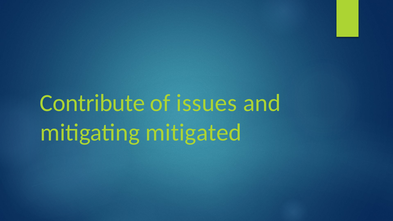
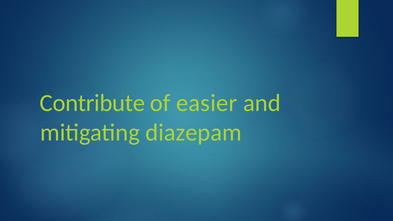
issues: issues -> easier
mitigated: mitigated -> diazepam
